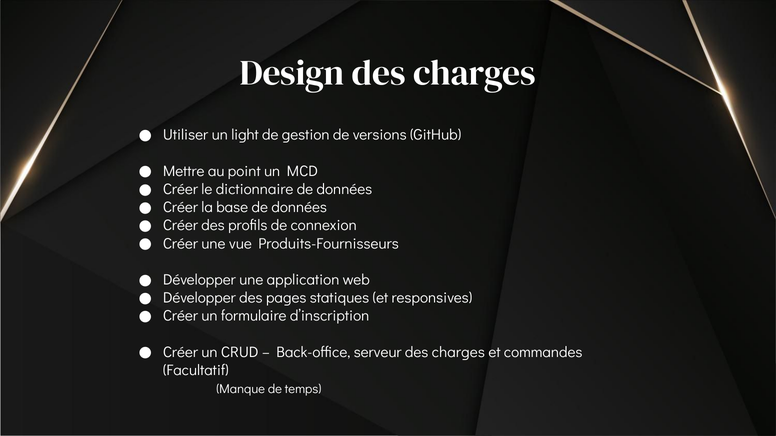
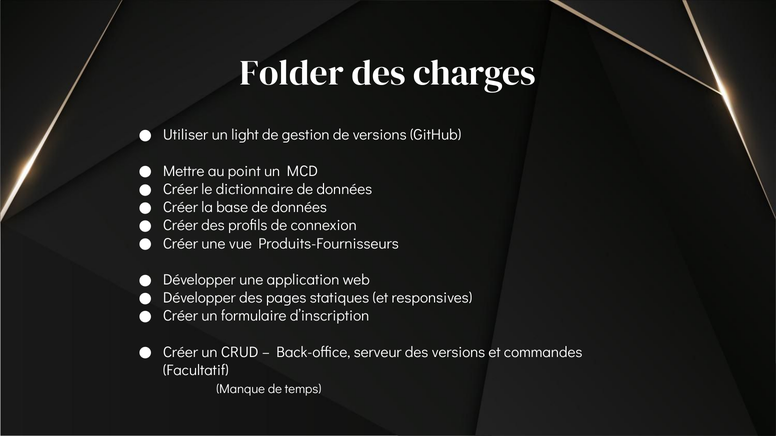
Design: Design -> Folder
charges at (458, 353): charges -> versions
